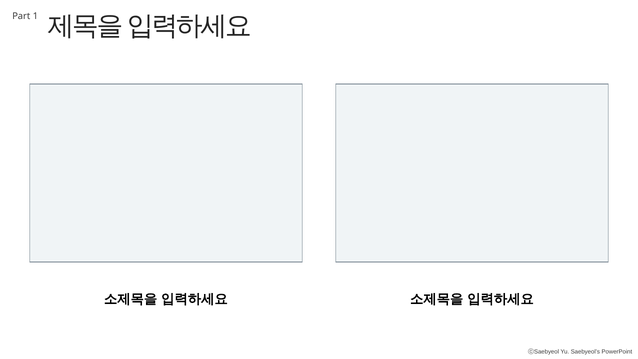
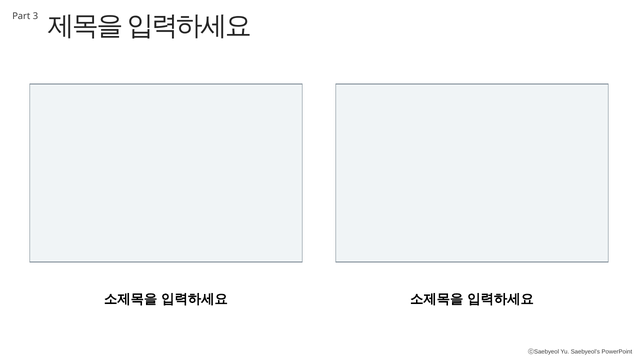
1: 1 -> 3
